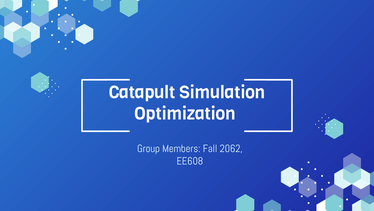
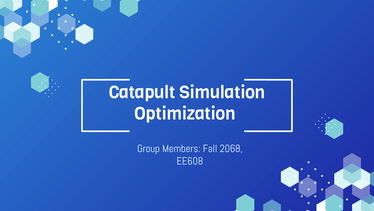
2062: 2062 -> 2068
